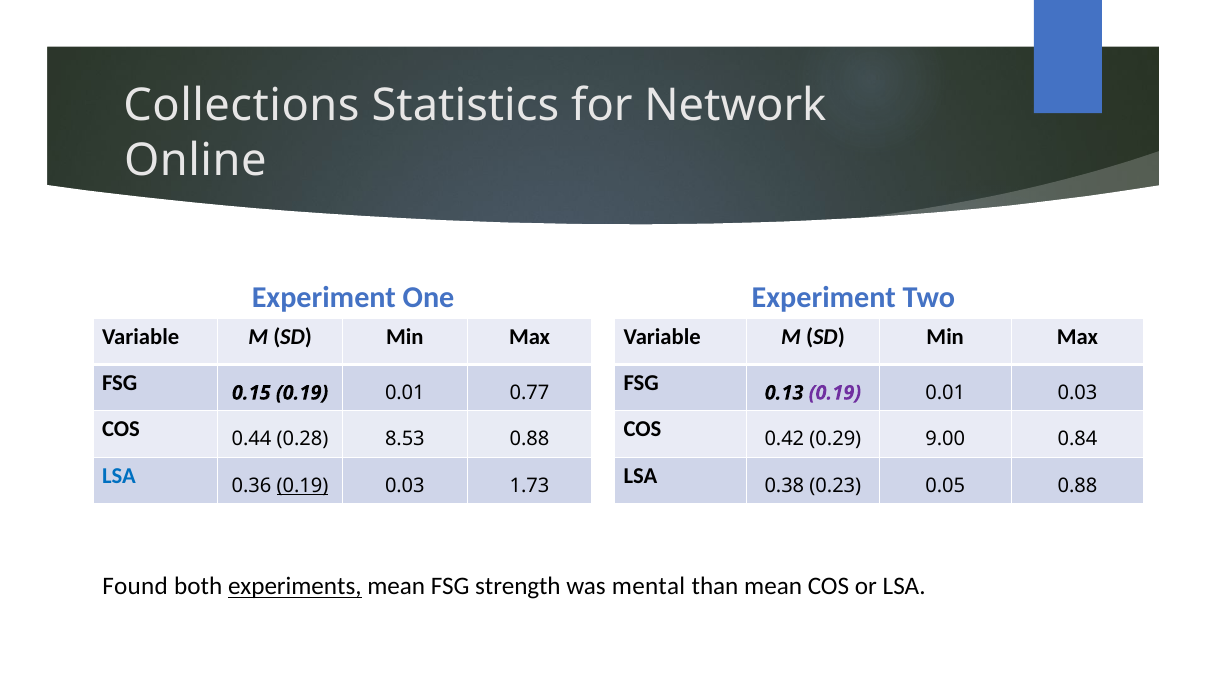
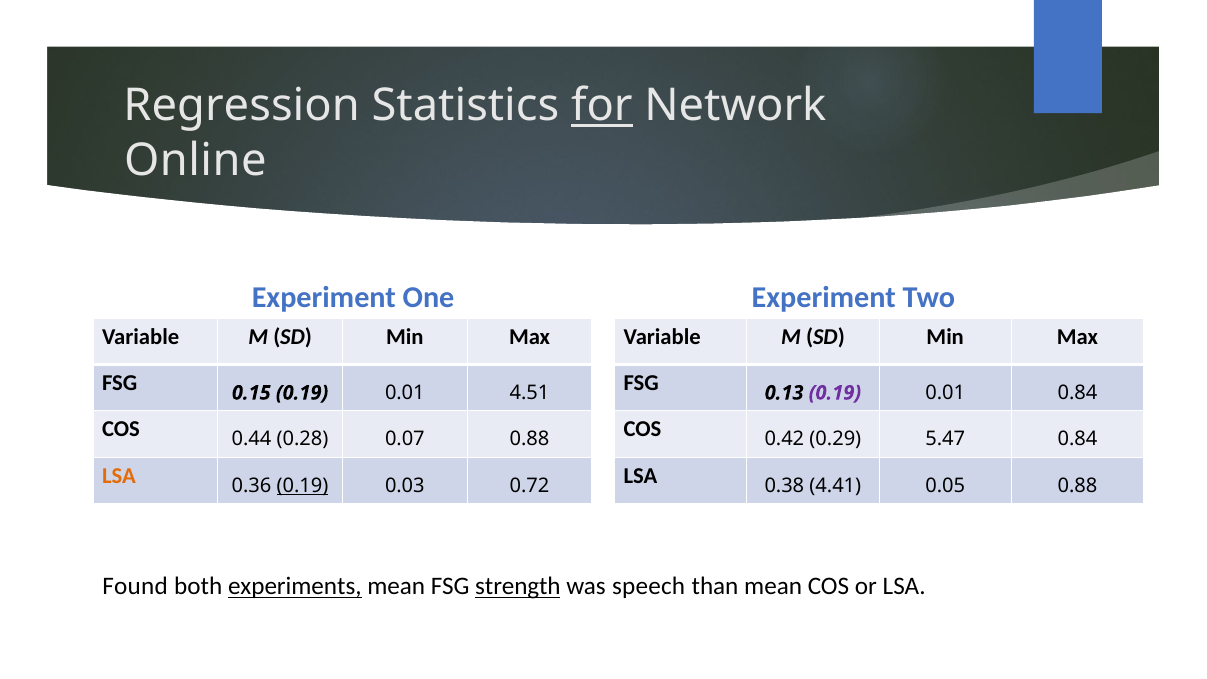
Collections: Collections -> Regression
for underline: none -> present
0.77: 0.77 -> 4.51
0.01 0.03: 0.03 -> 0.84
8.53: 8.53 -> 0.07
9.00: 9.00 -> 5.47
LSA at (119, 476) colour: blue -> orange
1.73: 1.73 -> 0.72
0.23: 0.23 -> 4.41
strength underline: none -> present
mental: mental -> speech
